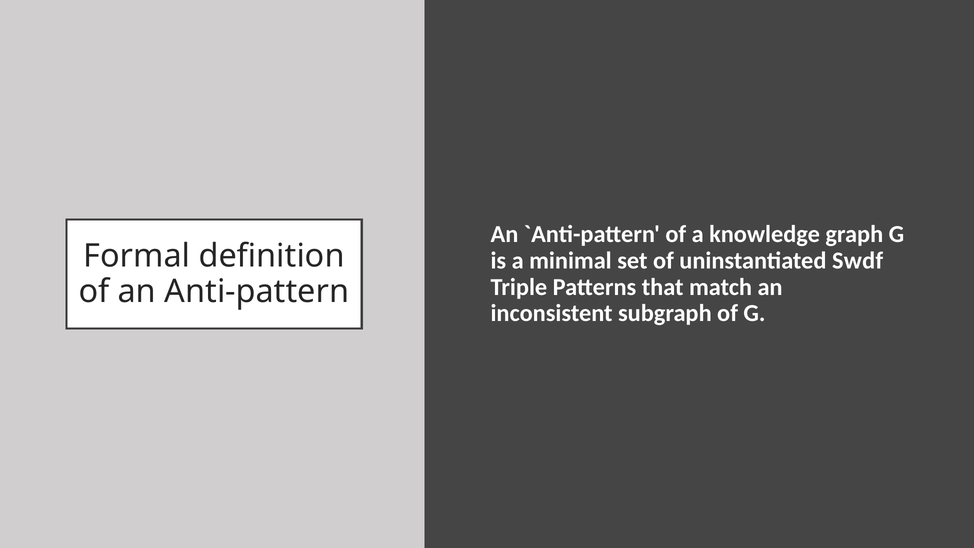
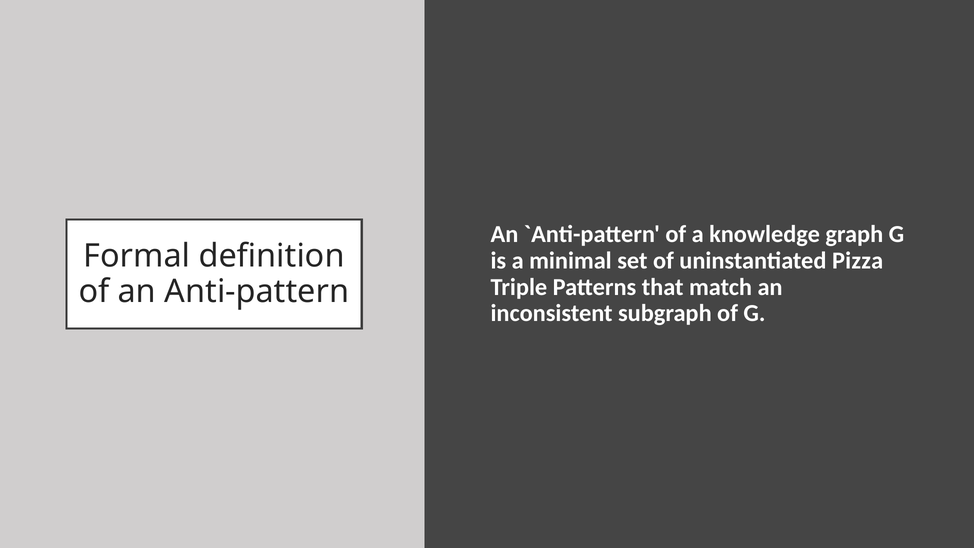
Swdf: Swdf -> Pizza
